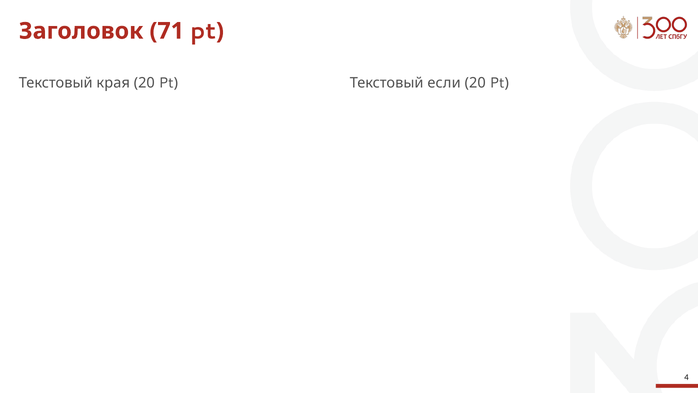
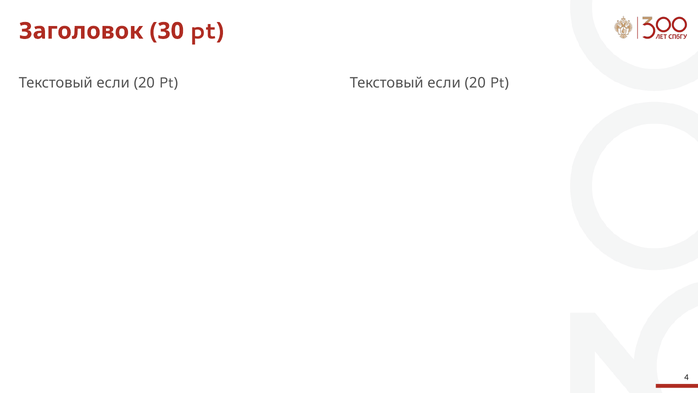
71: 71 -> 30
края at (113, 83): края -> если
